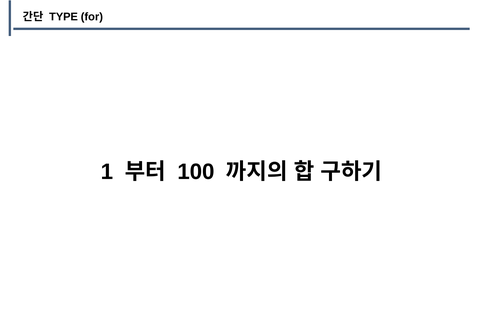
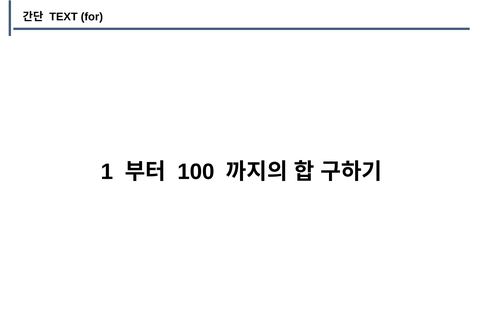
TYPE: TYPE -> TEXT
